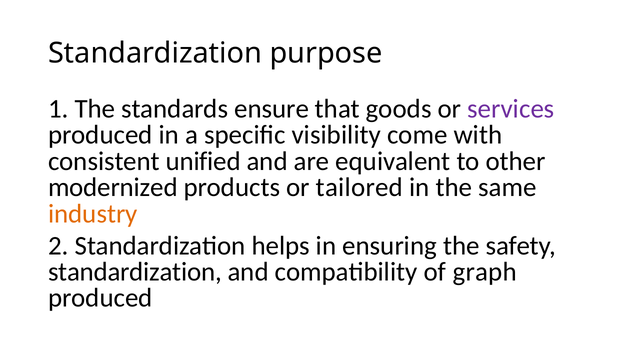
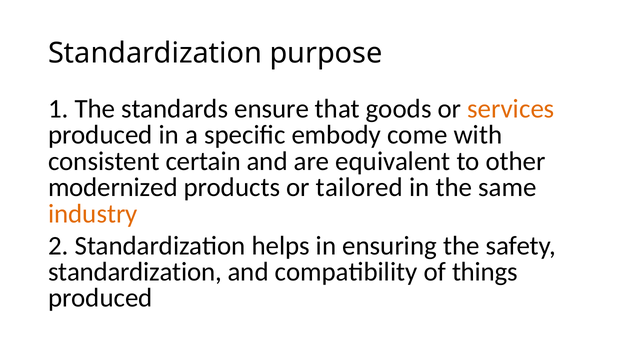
services colour: purple -> orange
visibility: visibility -> embody
unified: unified -> certain
graph: graph -> things
